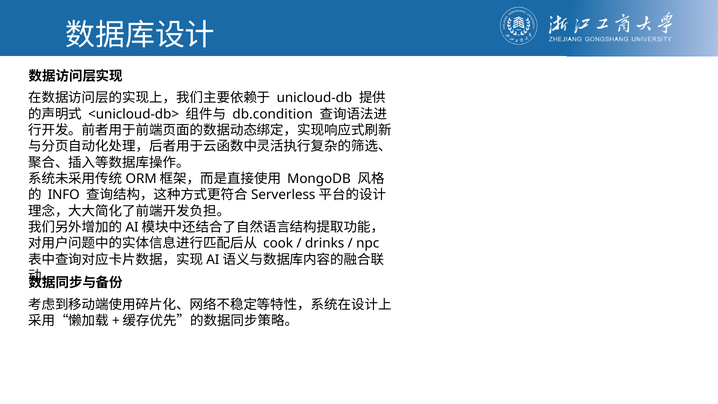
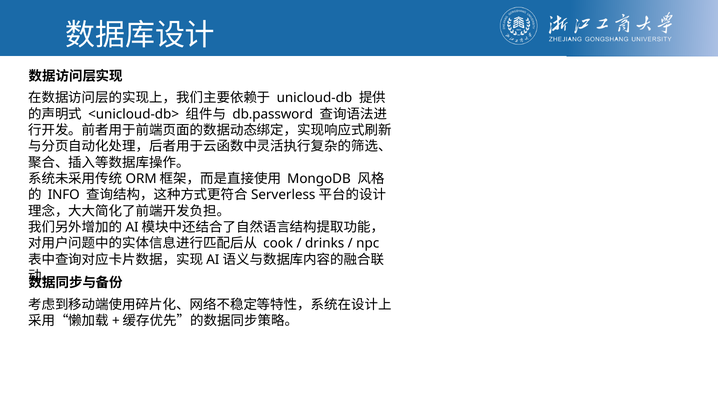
db.condition: db.condition -> db.password
